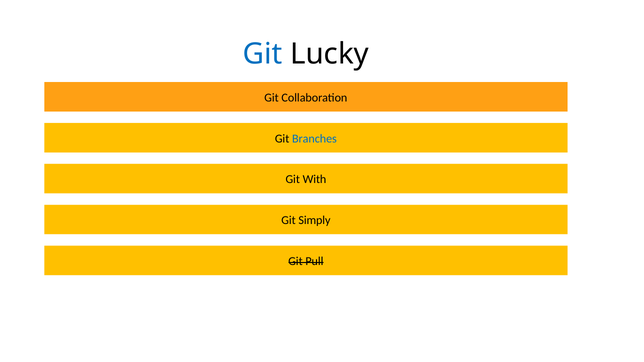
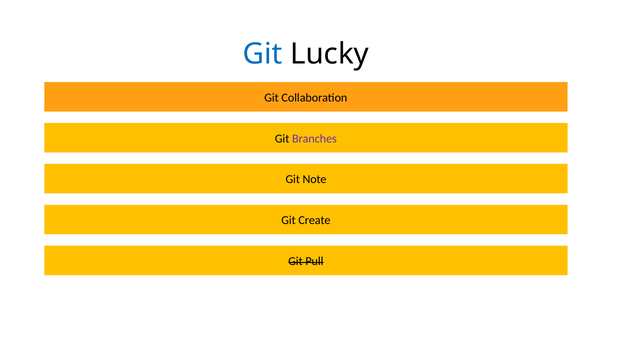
Branches colour: blue -> purple
With: With -> Note
Simply: Simply -> Create
